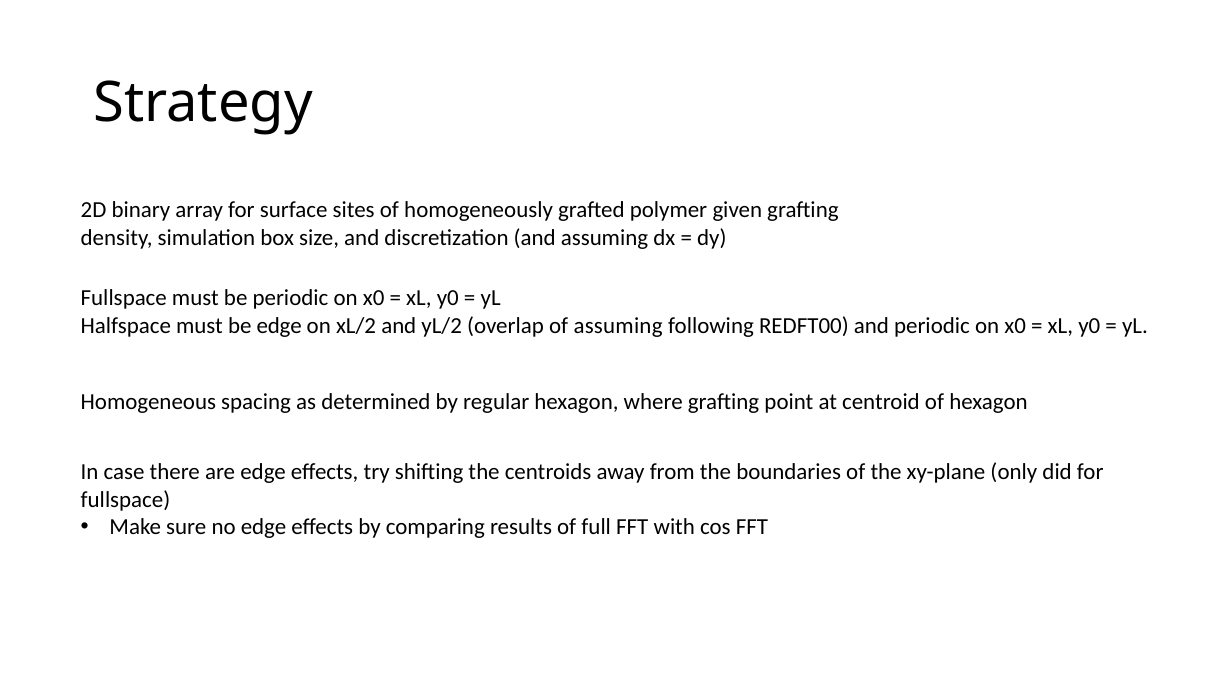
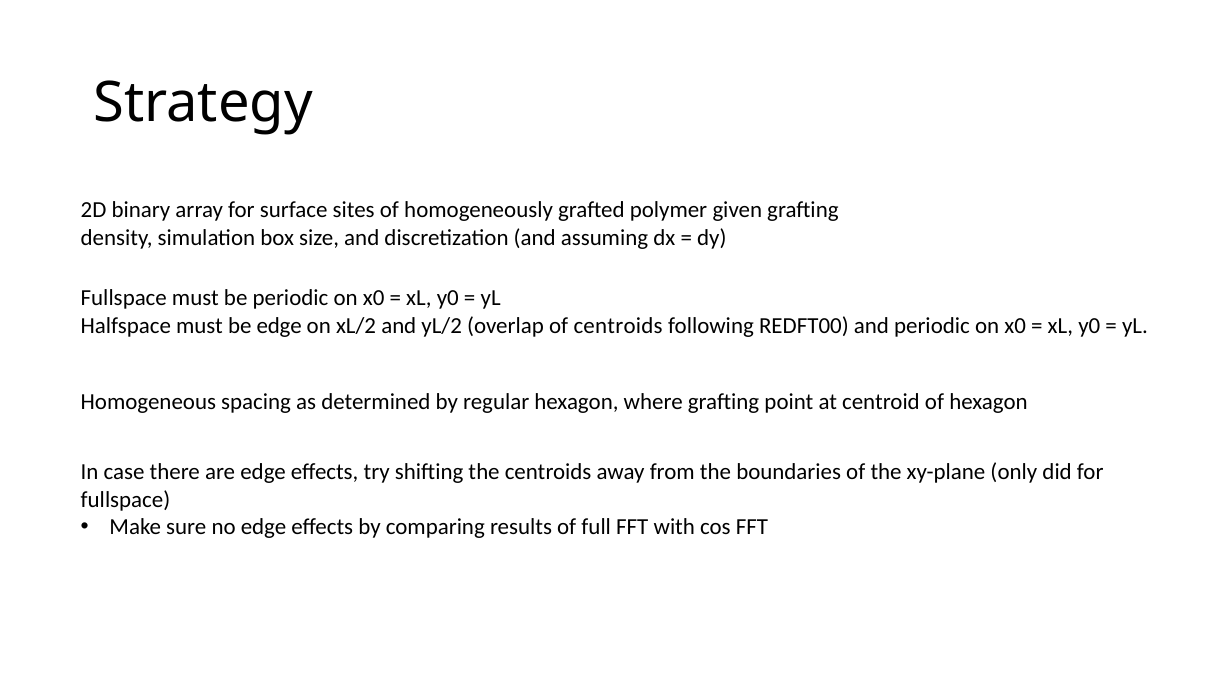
of assuming: assuming -> centroids
